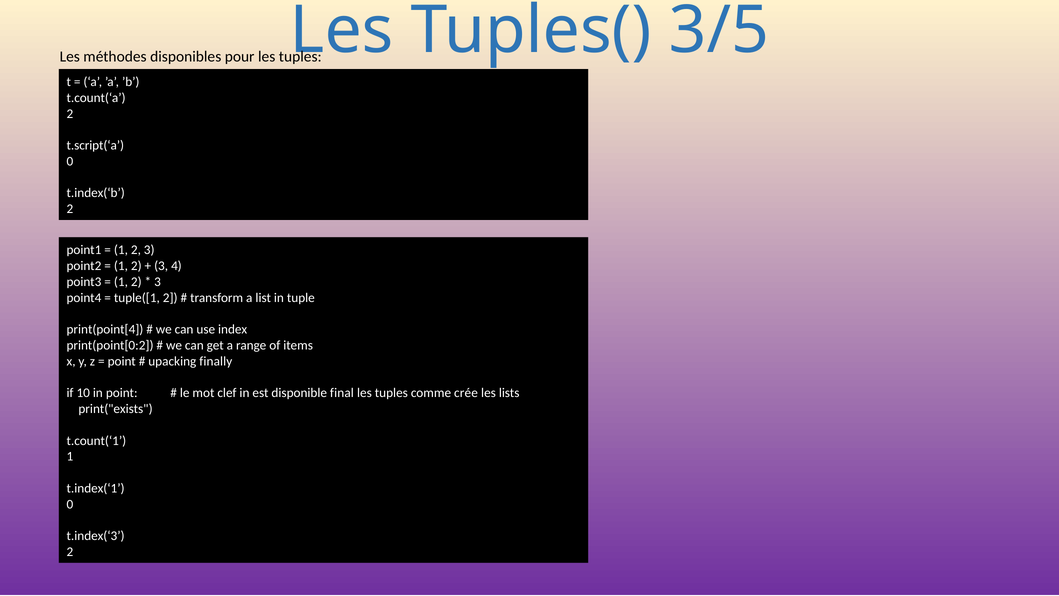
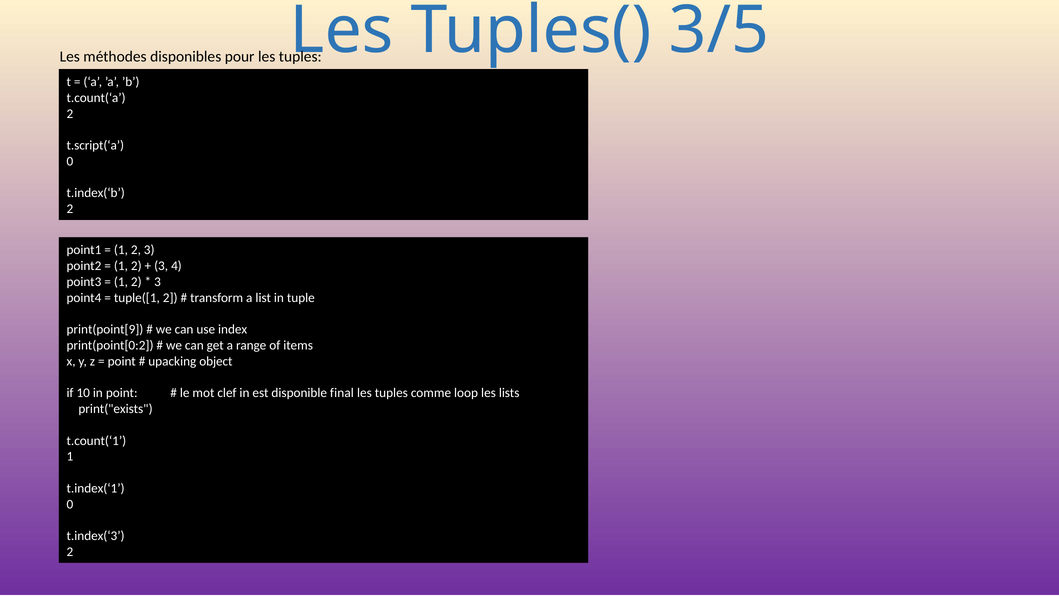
print(point[4: print(point[4 -> print(point[9
finally: finally -> object
crée: crée -> loop
